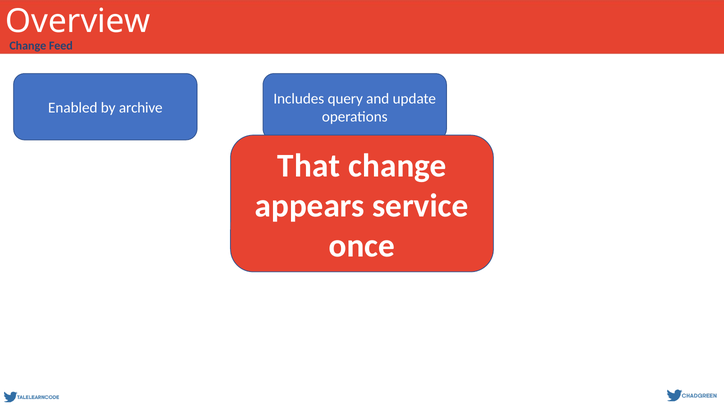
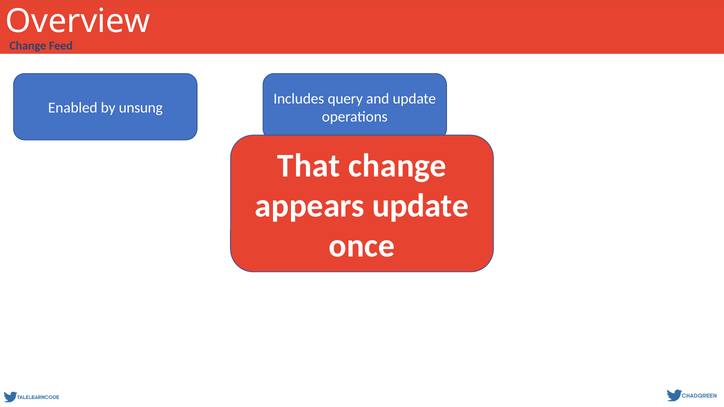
archive: archive -> unsung
appears service: service -> update
